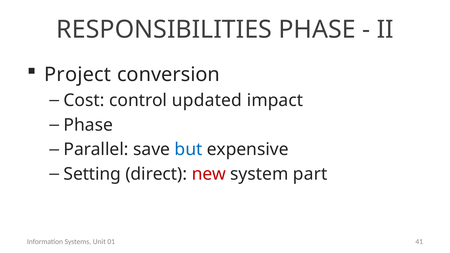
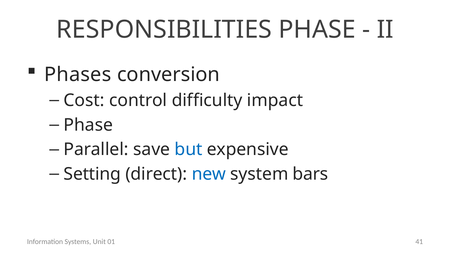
Project: Project -> Phases
updated: updated -> difficulty
new colour: red -> blue
part: part -> bars
